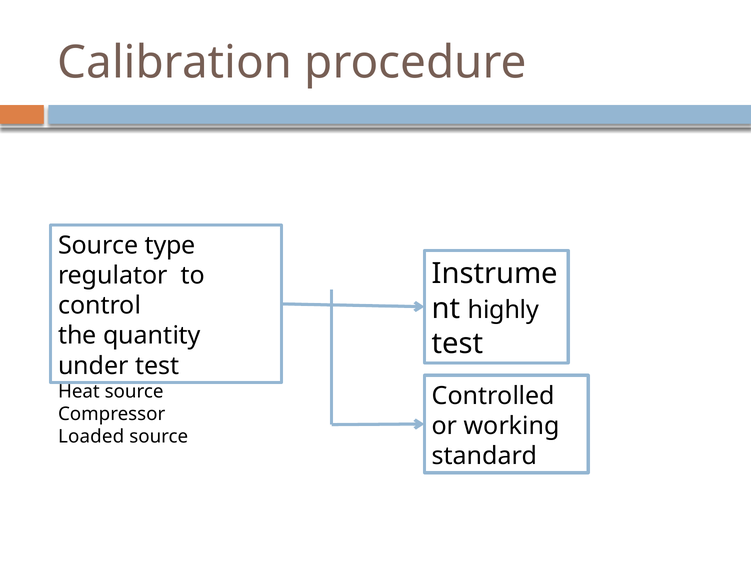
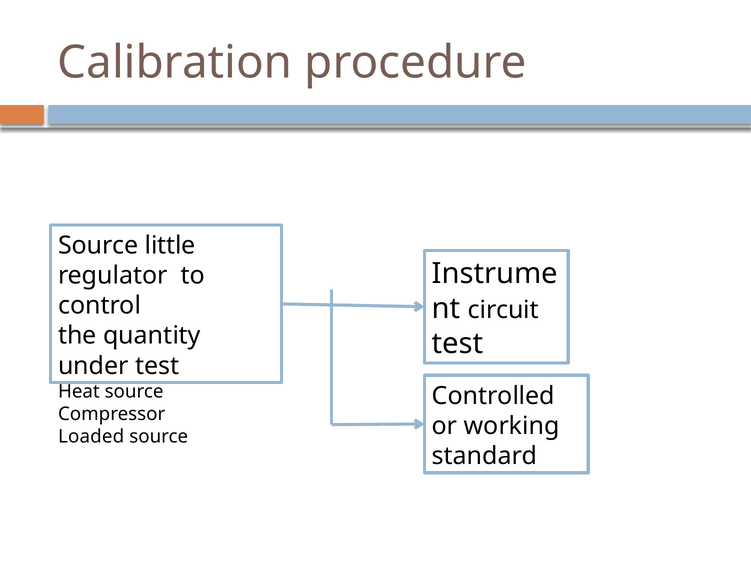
type: type -> little
highly: highly -> circuit
